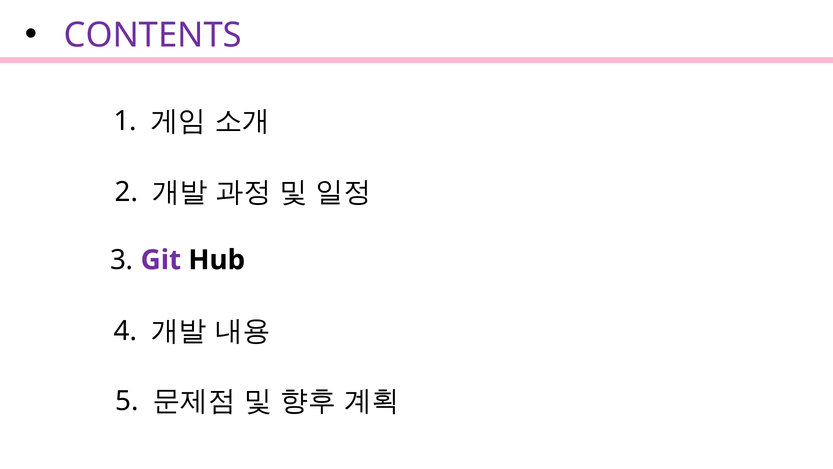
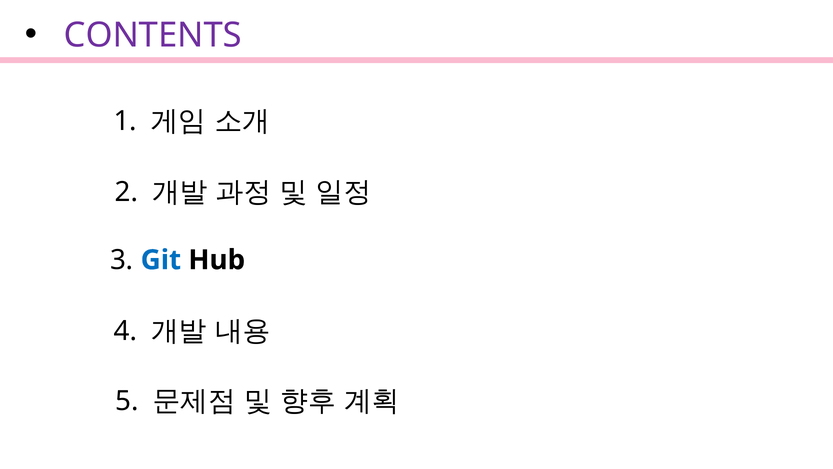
Git colour: purple -> blue
